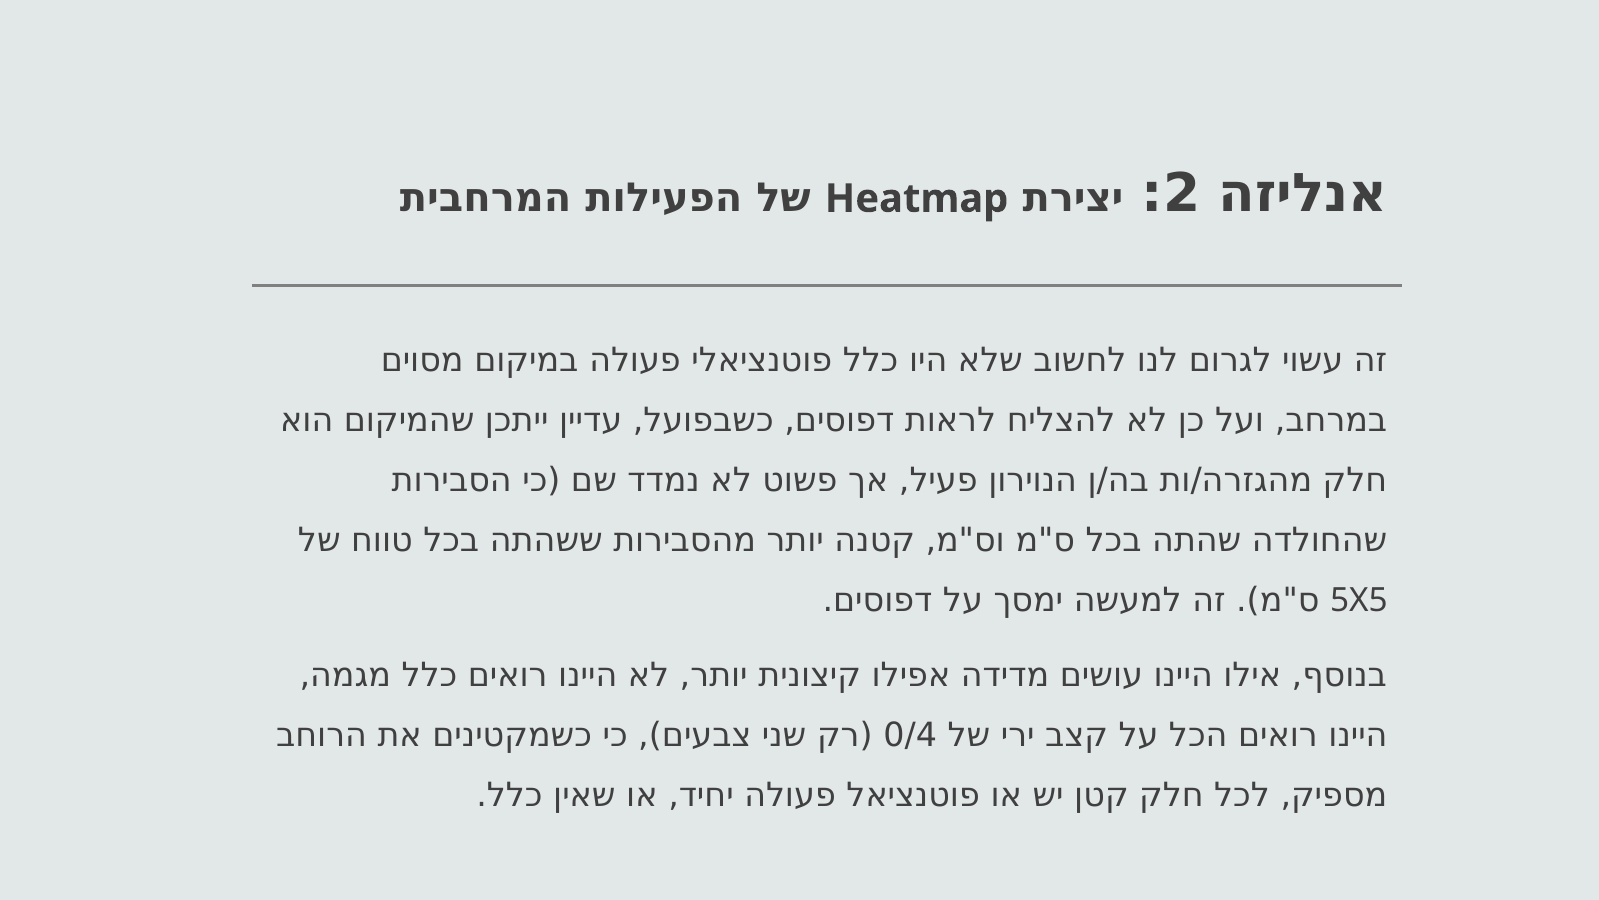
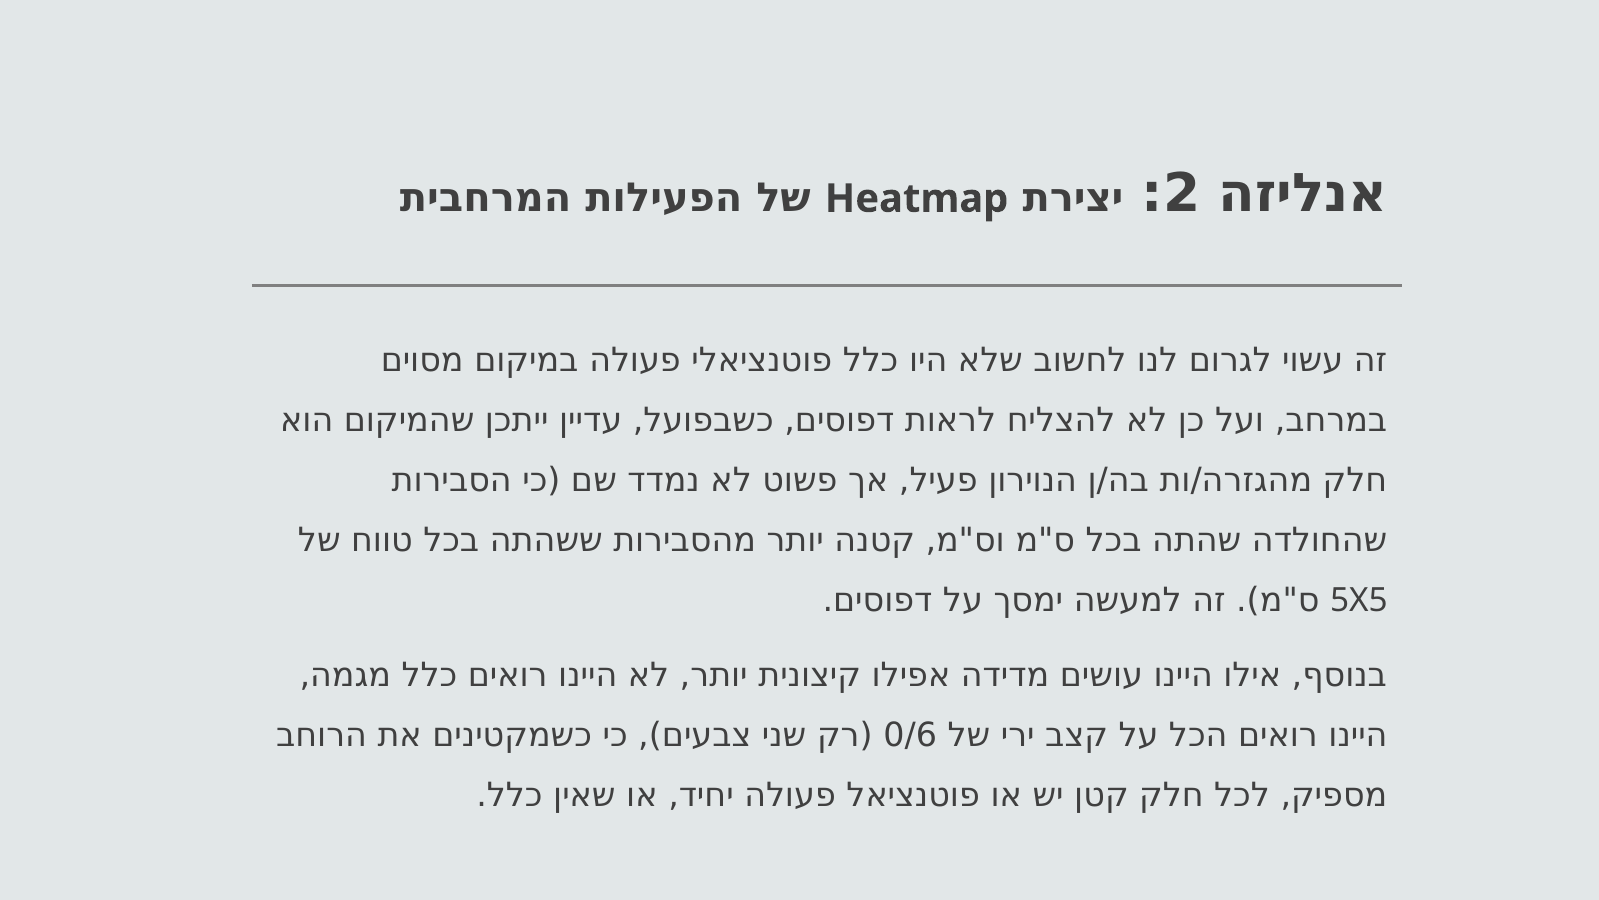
0/4: 0/4 -> 0/6
